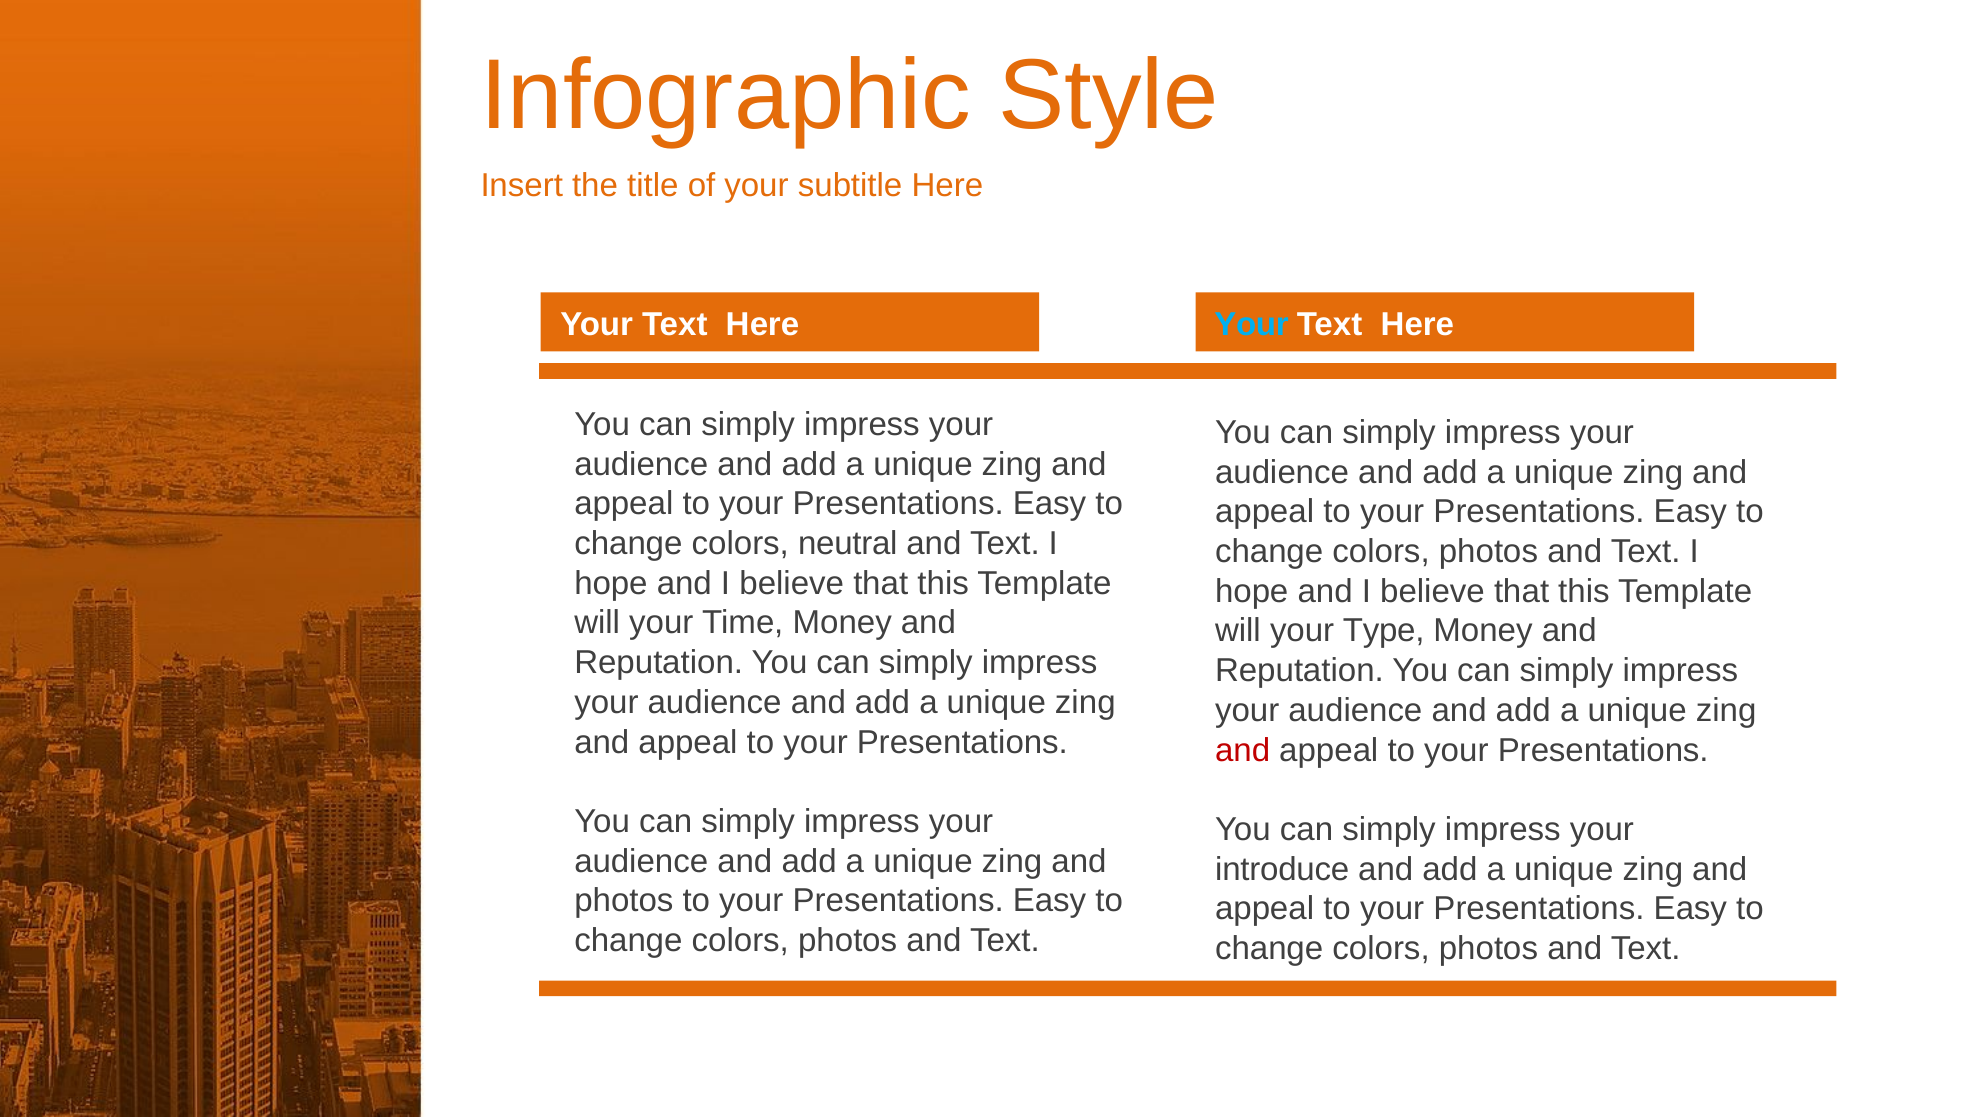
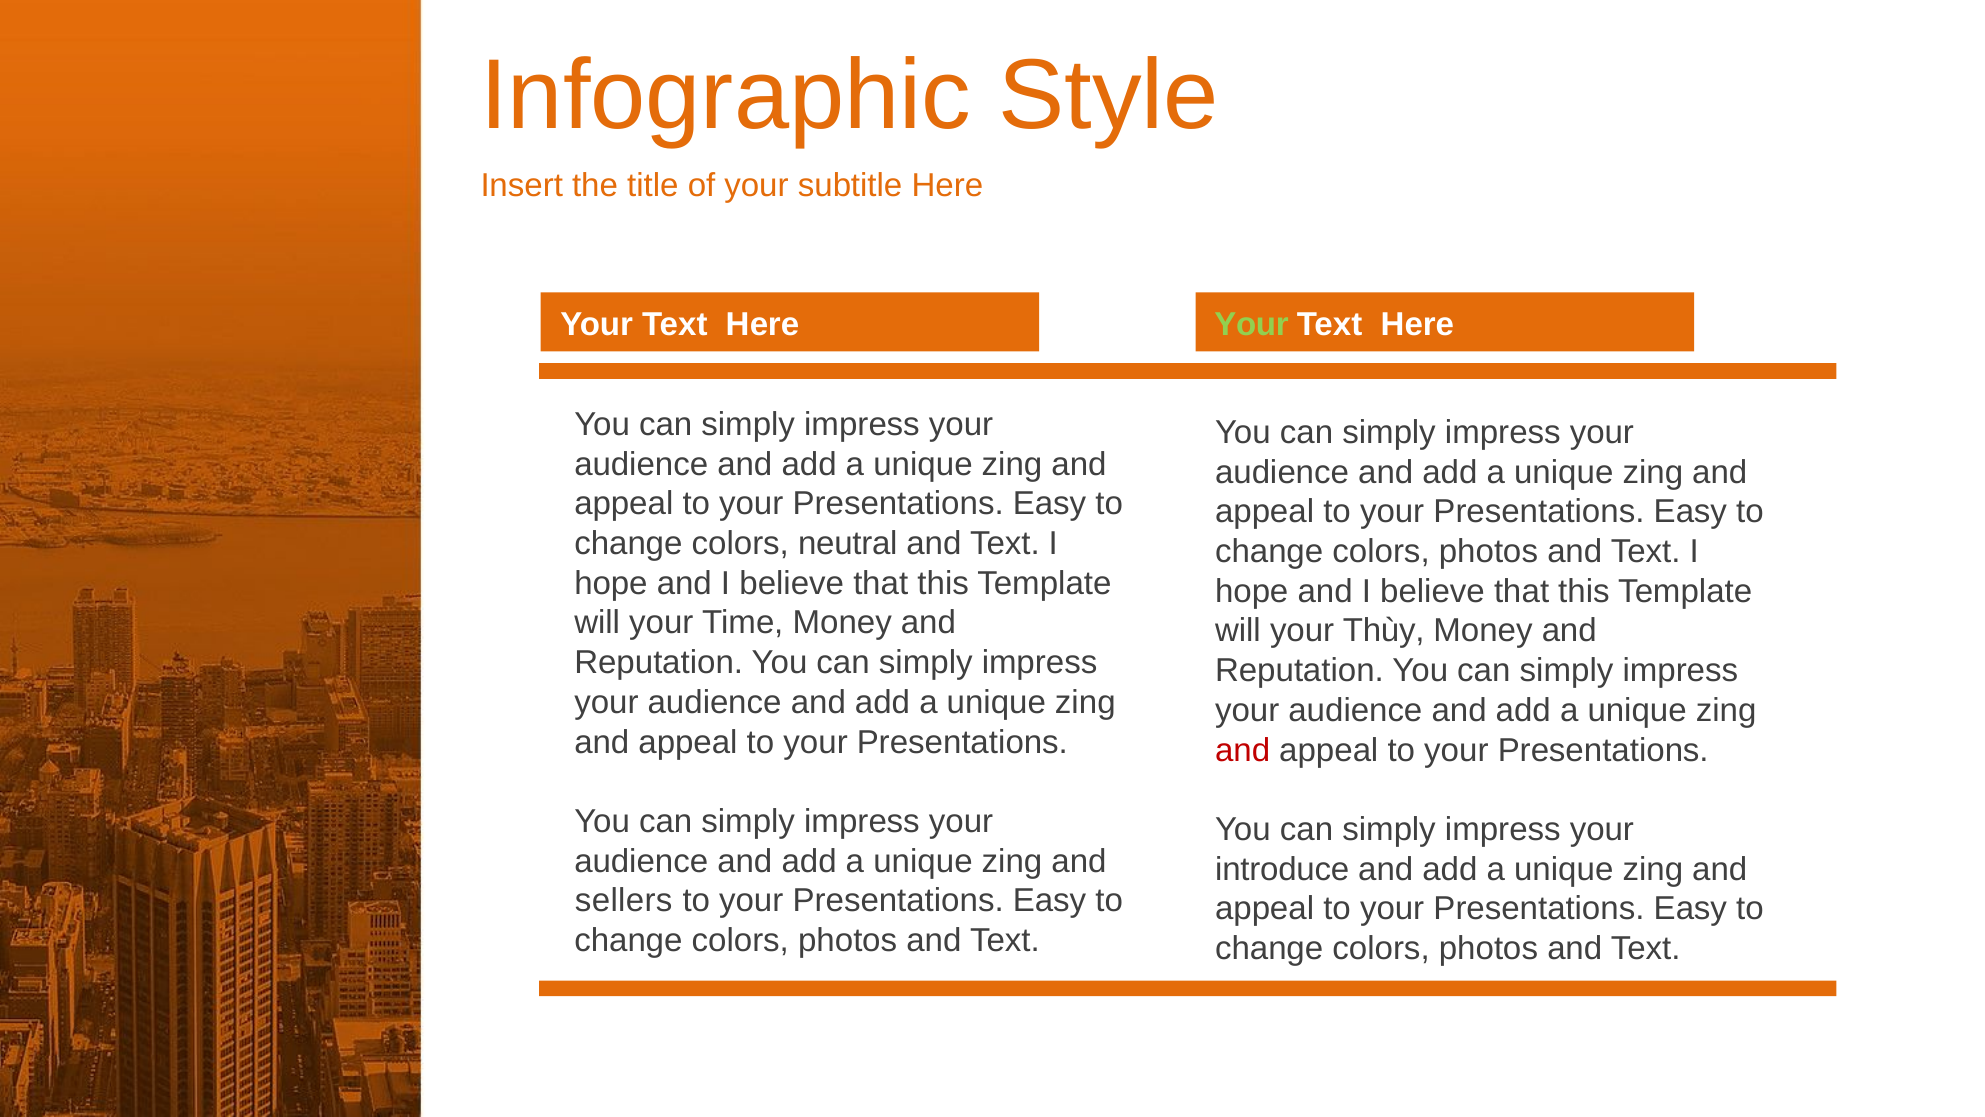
Your at (1252, 324) colour: light blue -> light green
Type: Type -> Thùy
photos at (624, 901): photos -> sellers
